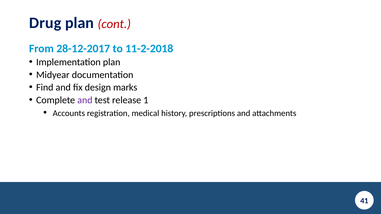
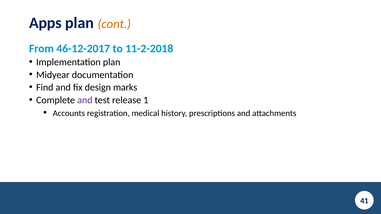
Drug: Drug -> Apps
cont colour: red -> orange
28-12-2017: 28-12-2017 -> 46-12-2017
